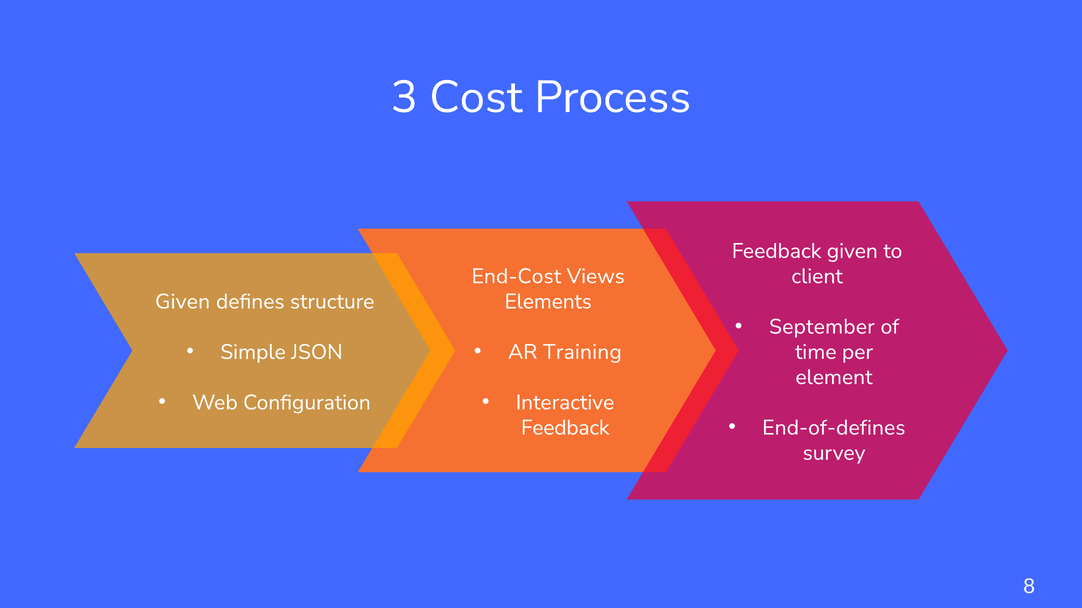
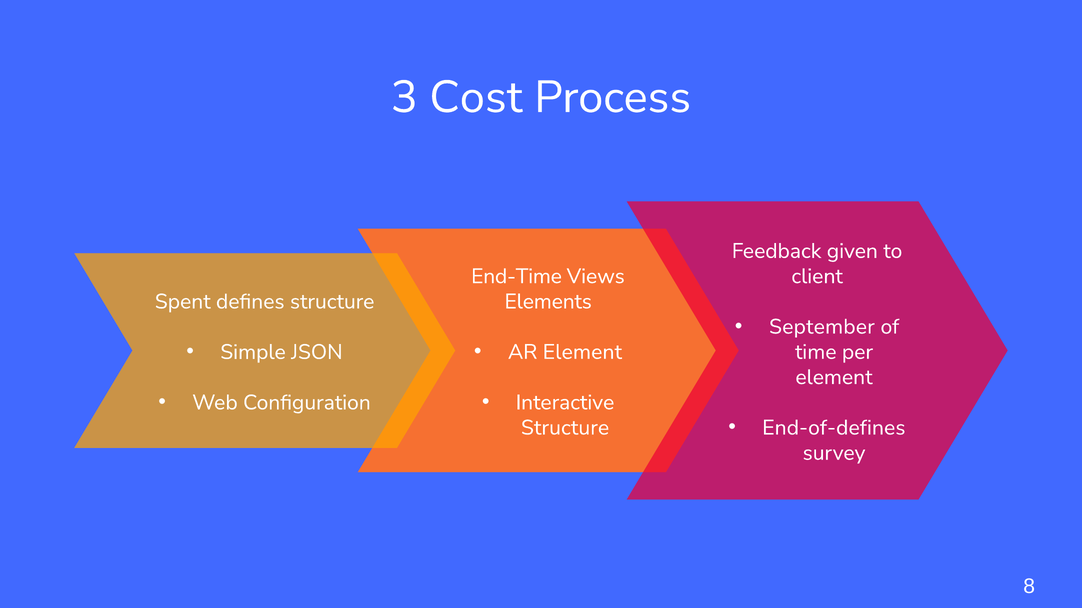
End-Cost: End-Cost -> End-Time
Given at (183, 302): Given -> Spent
AR Training: Training -> Element
Feedback at (565, 428): Feedback -> Structure
